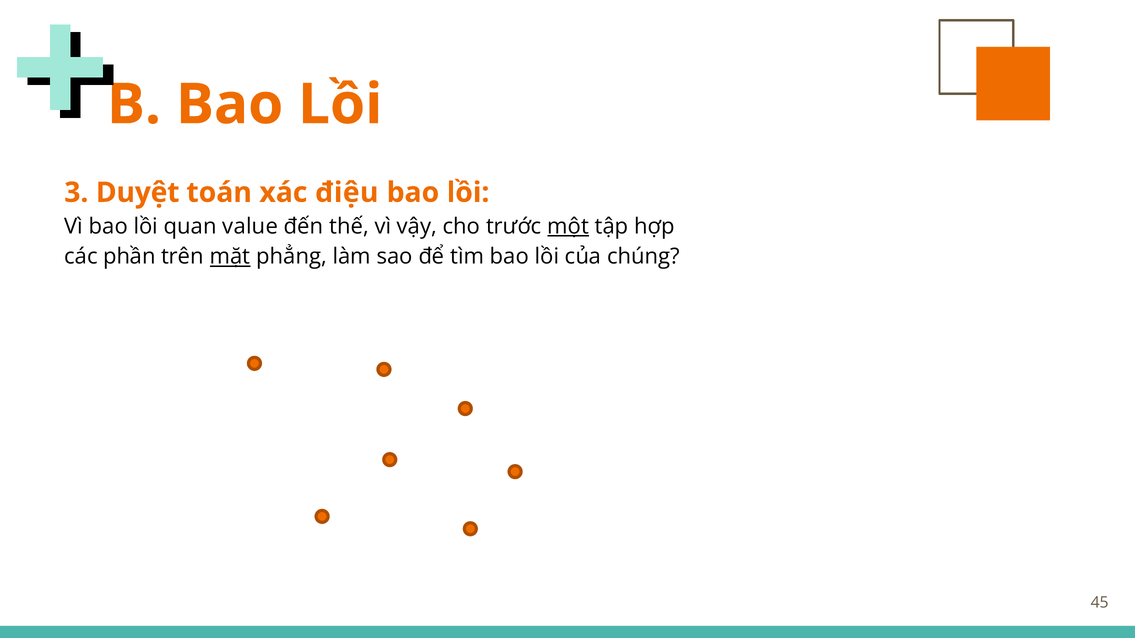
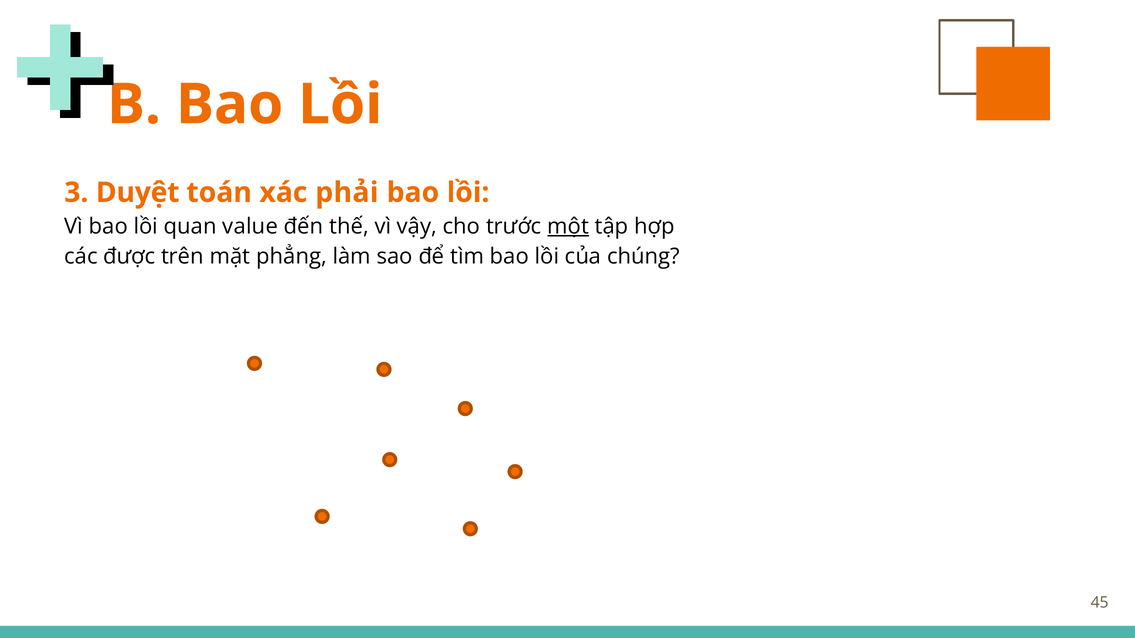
điệu: điệu -> phải
phần: phần -> được
mặt underline: present -> none
